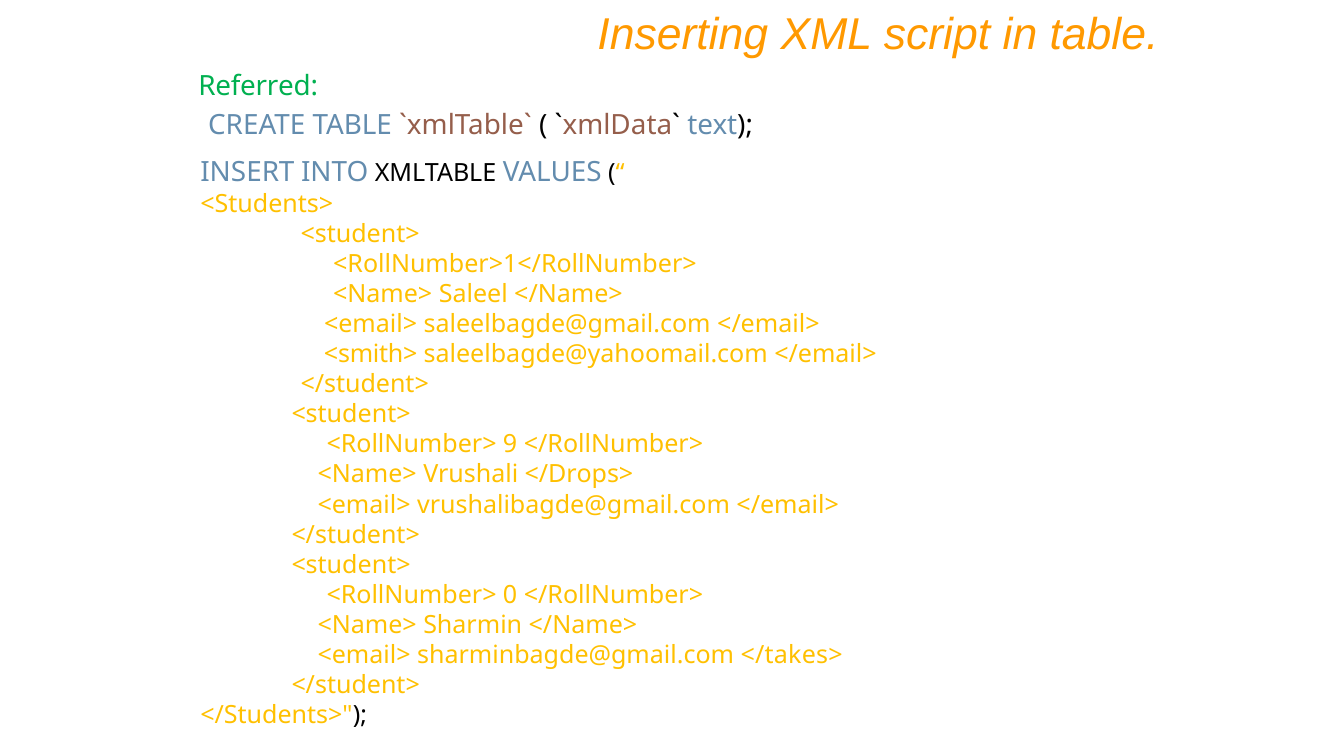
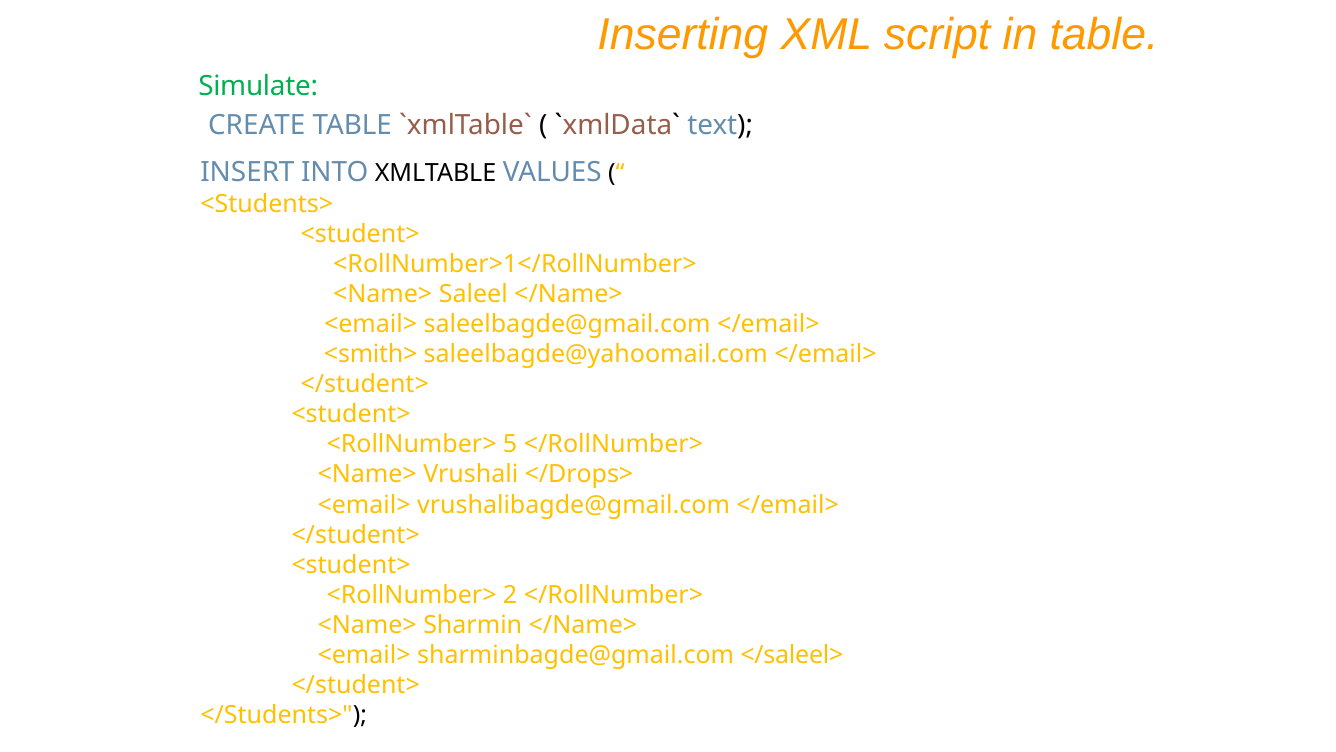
Referred: Referred -> Simulate
9: 9 -> 5
0: 0 -> 2
</takes>: </takes> -> </saleel>
